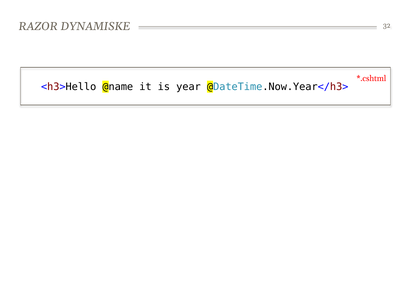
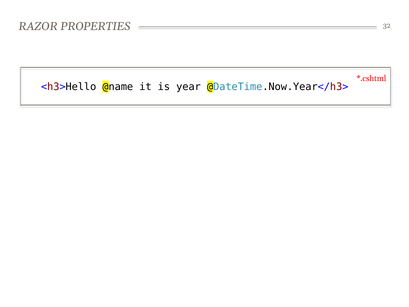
DYNAMISKE: DYNAMISKE -> PROPERTIES
